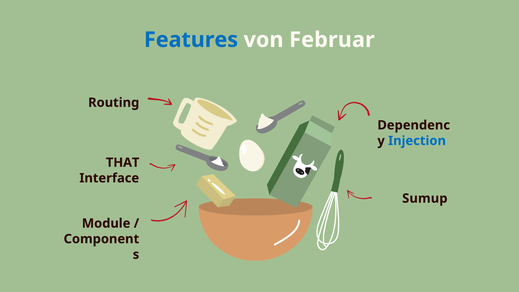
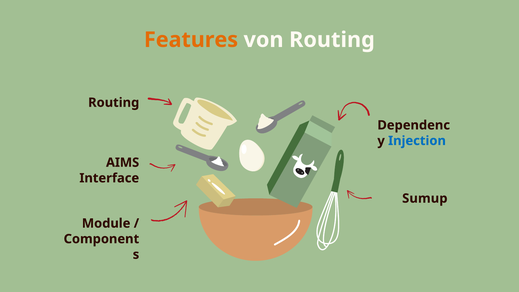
Features colour: blue -> orange
von Februar: Februar -> Routing
THAT: THAT -> AIMS
